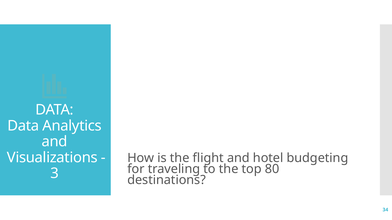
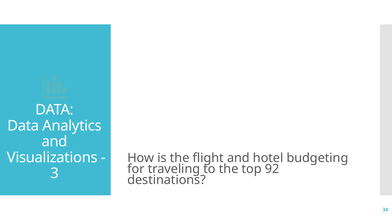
80: 80 -> 92
